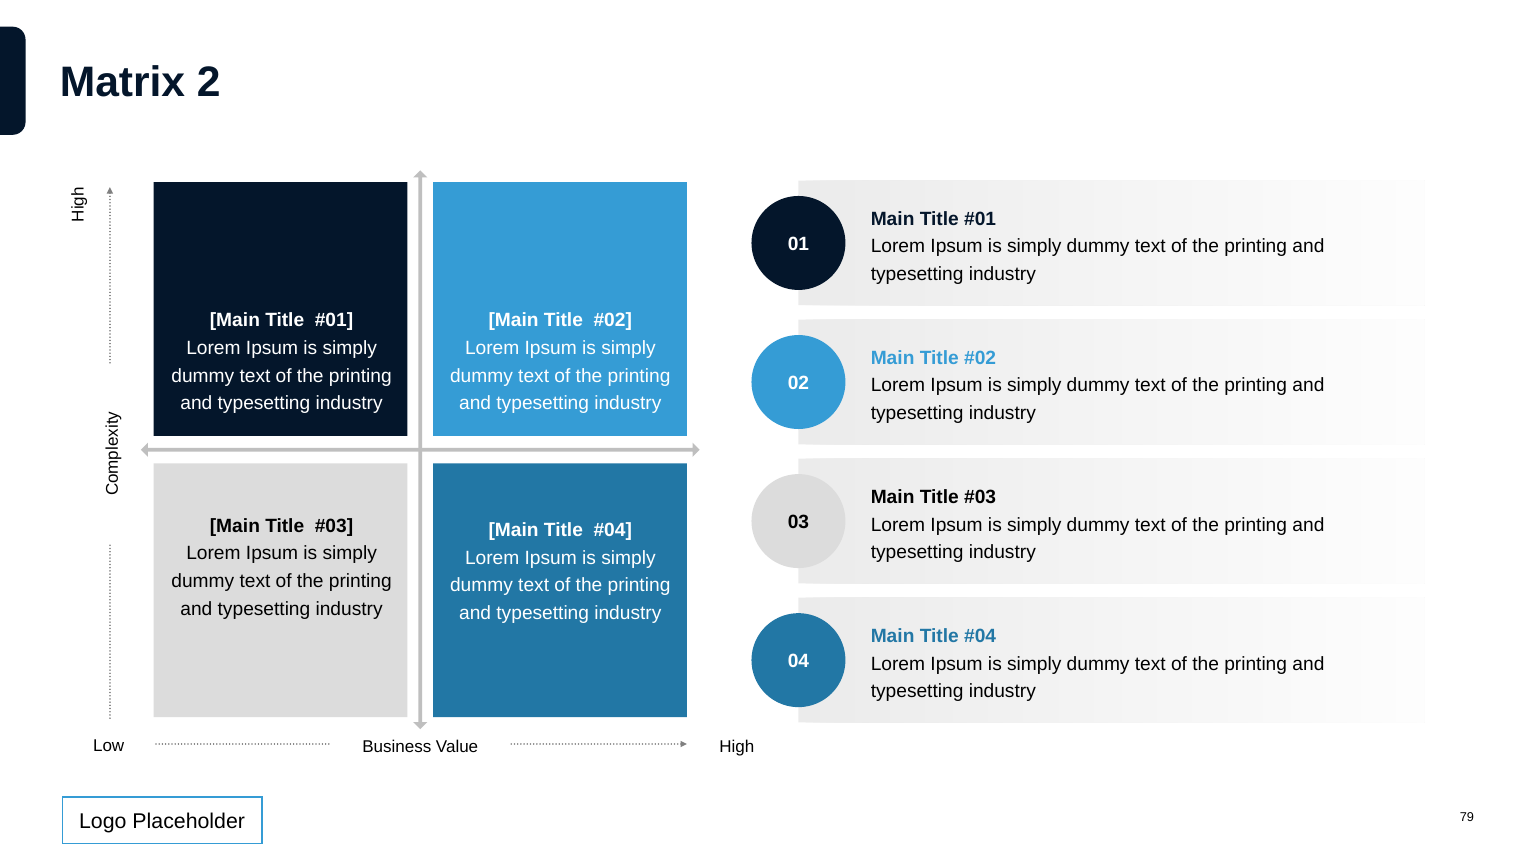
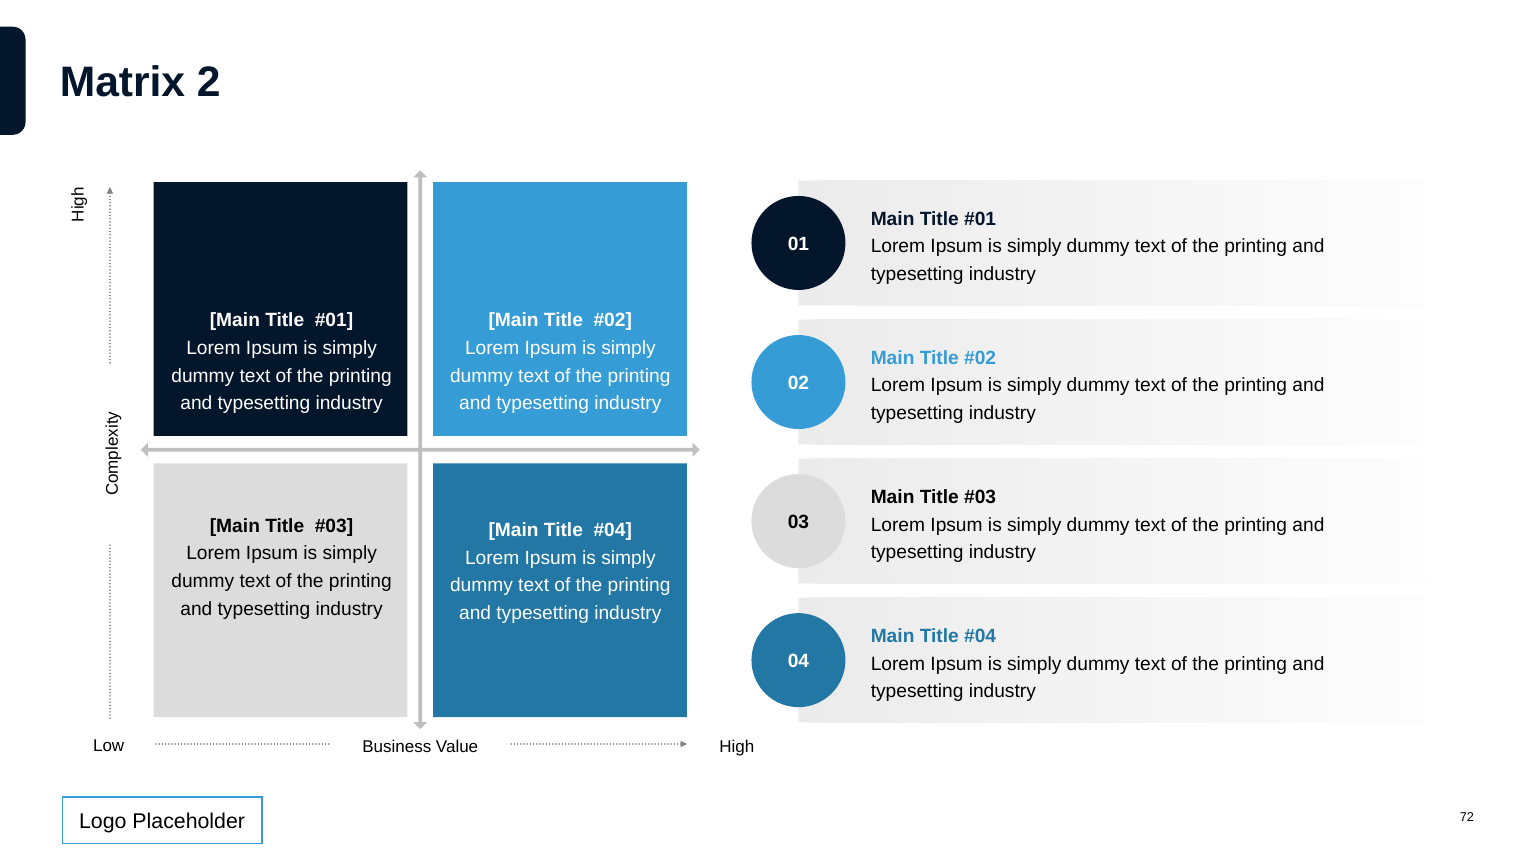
79: 79 -> 72
